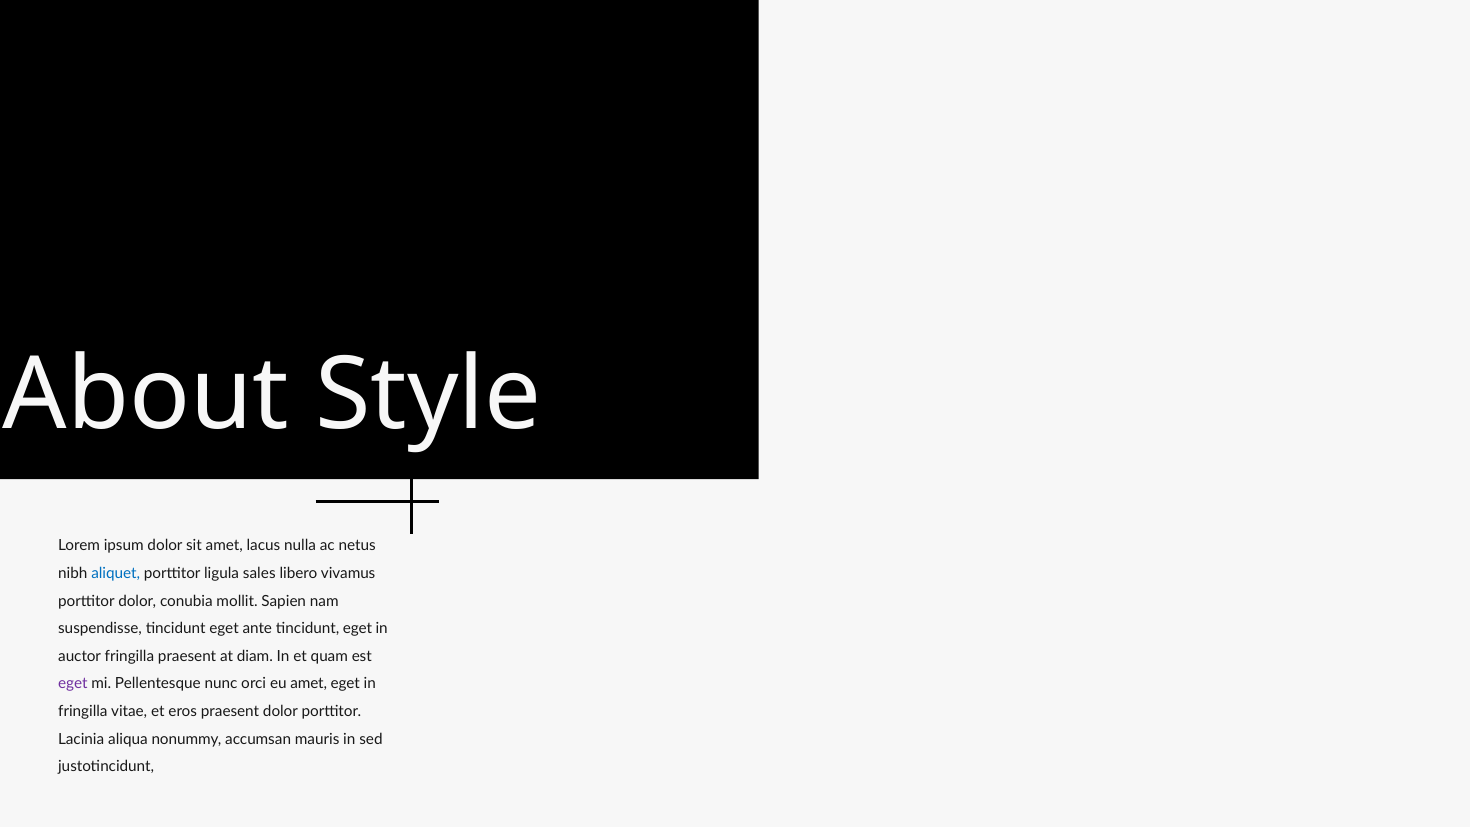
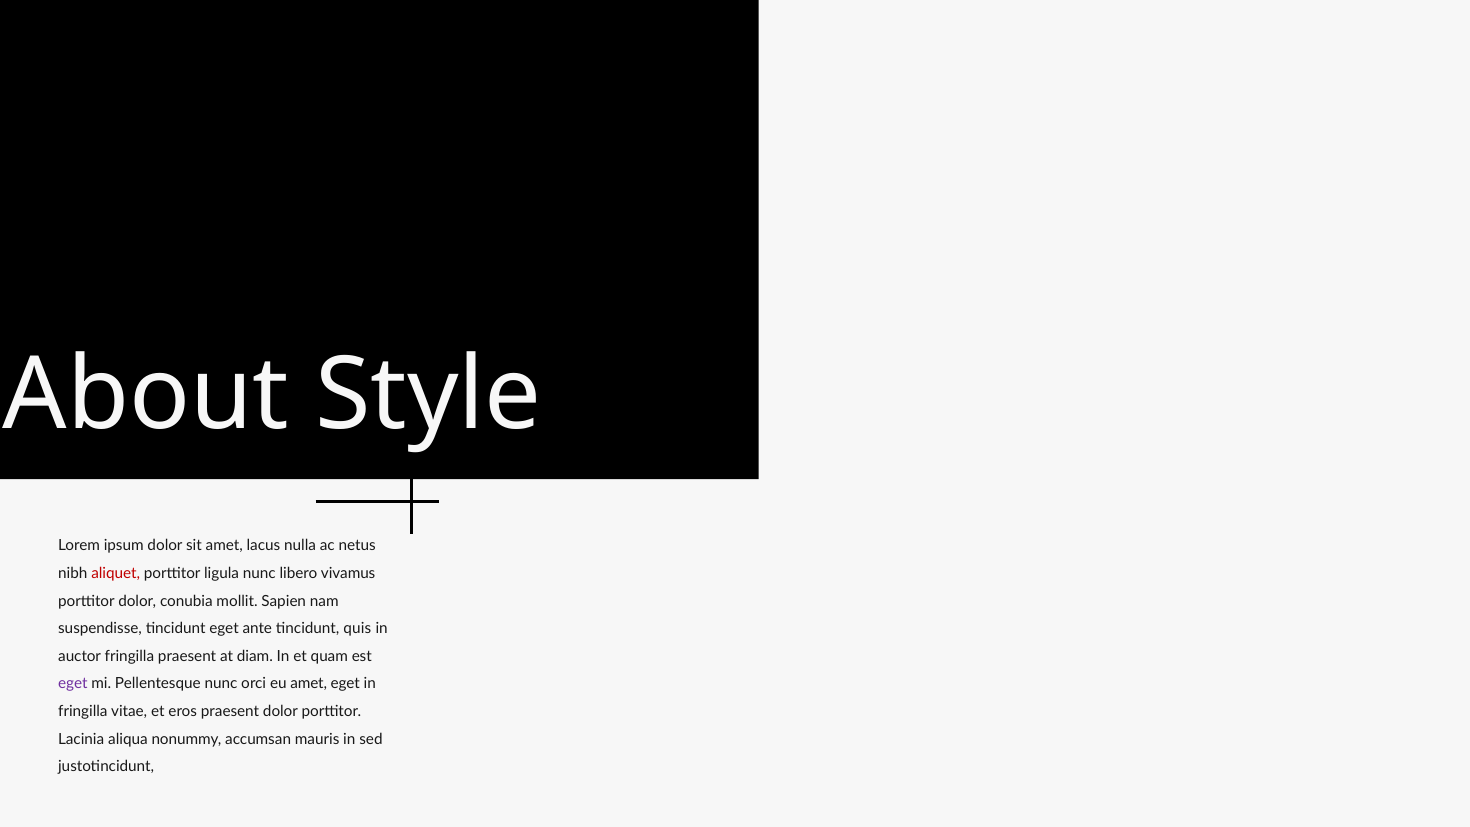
aliquet colour: blue -> red
ligula sales: sales -> nunc
ante tincidunt eget: eget -> quis
